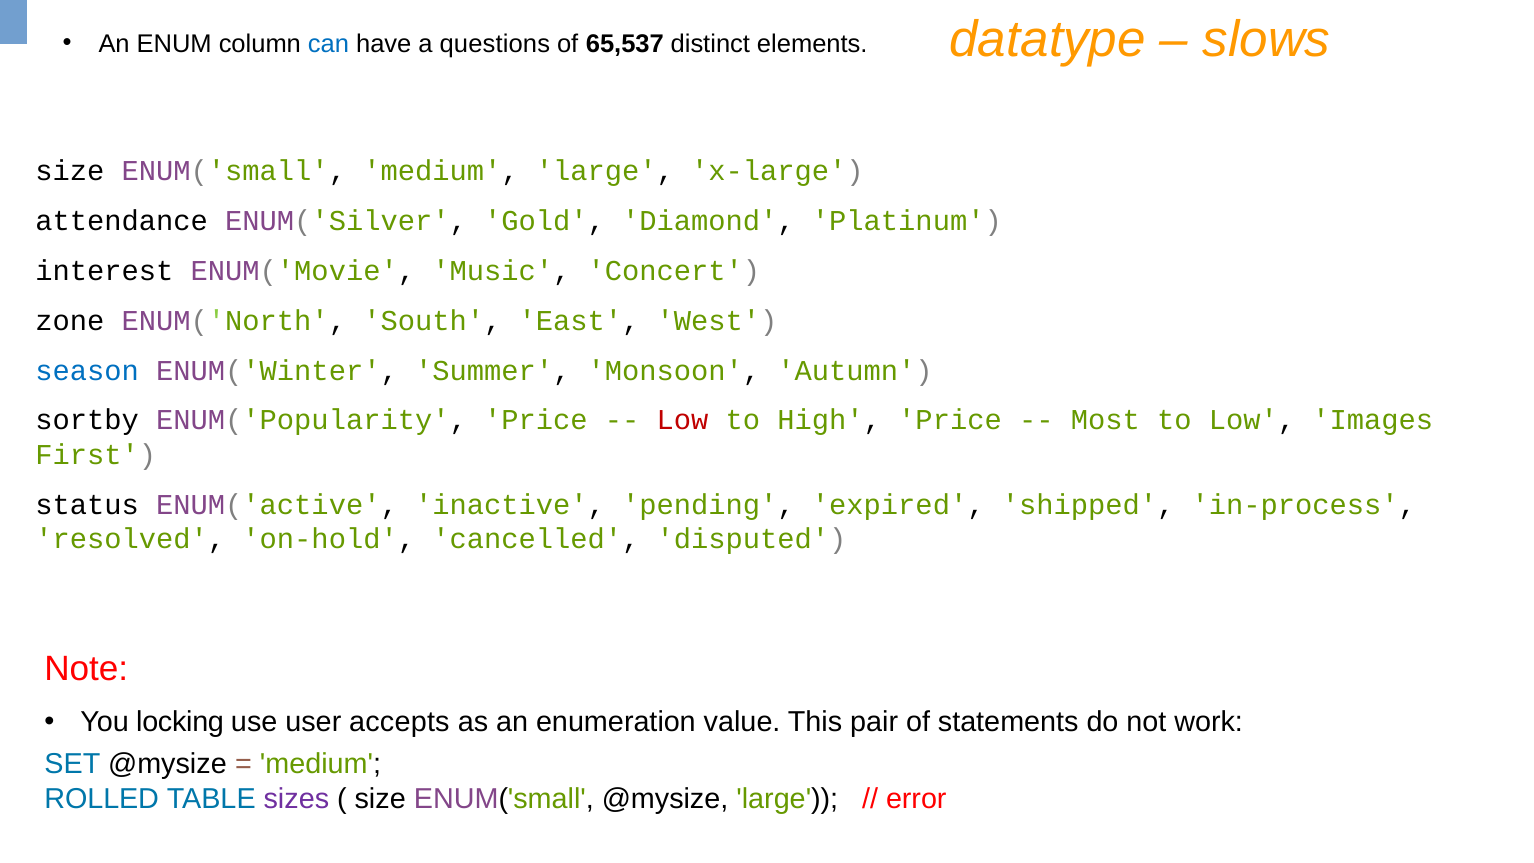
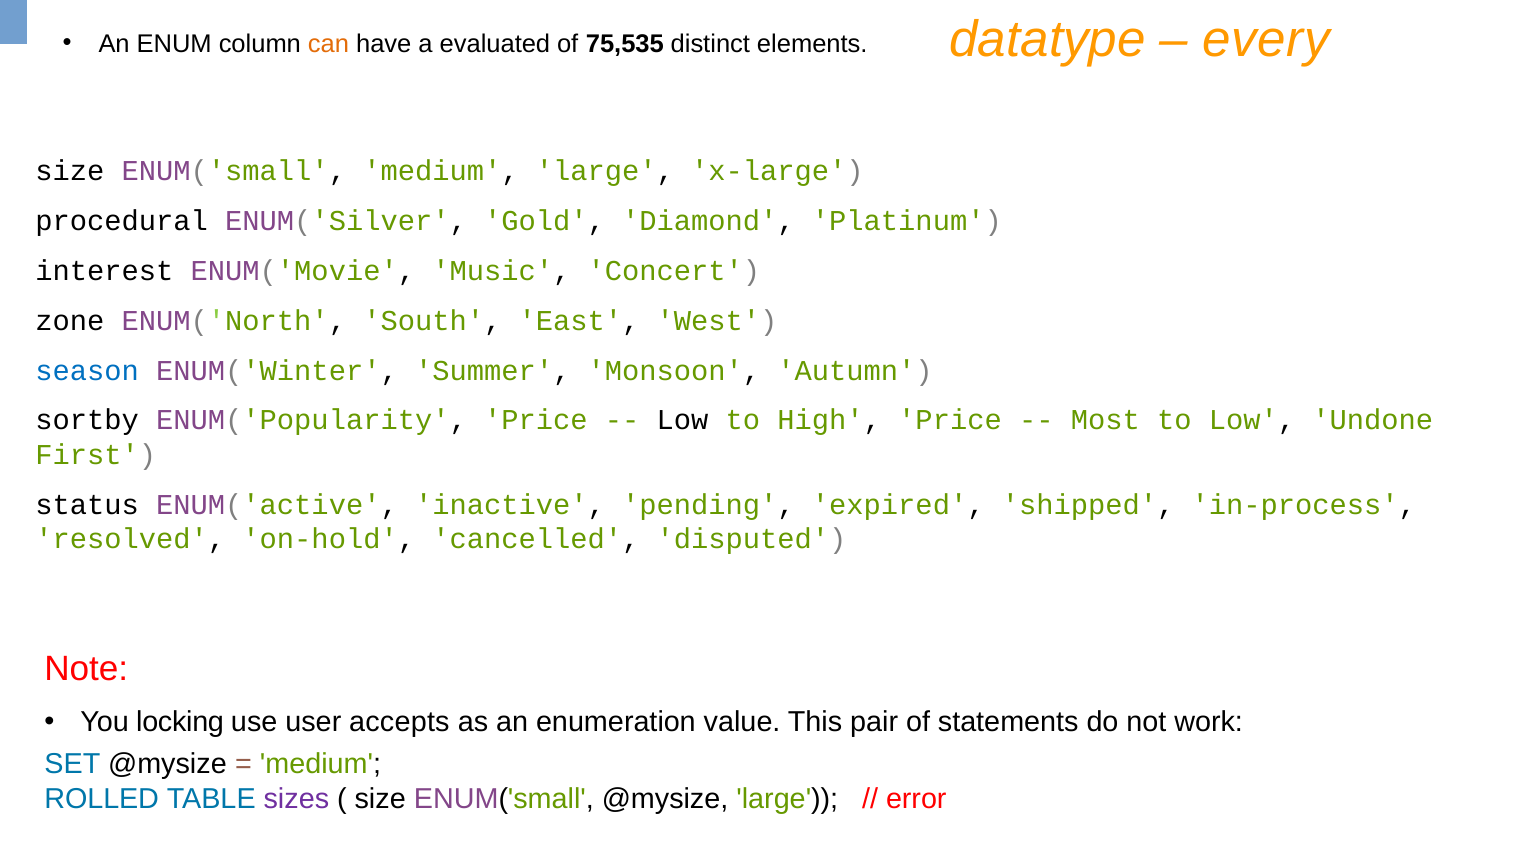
slows: slows -> every
can colour: blue -> orange
questions: questions -> evaluated
65,537: 65,537 -> 75,535
attendance: attendance -> procedural
Low at (683, 420) colour: red -> black
Images: Images -> Undone
